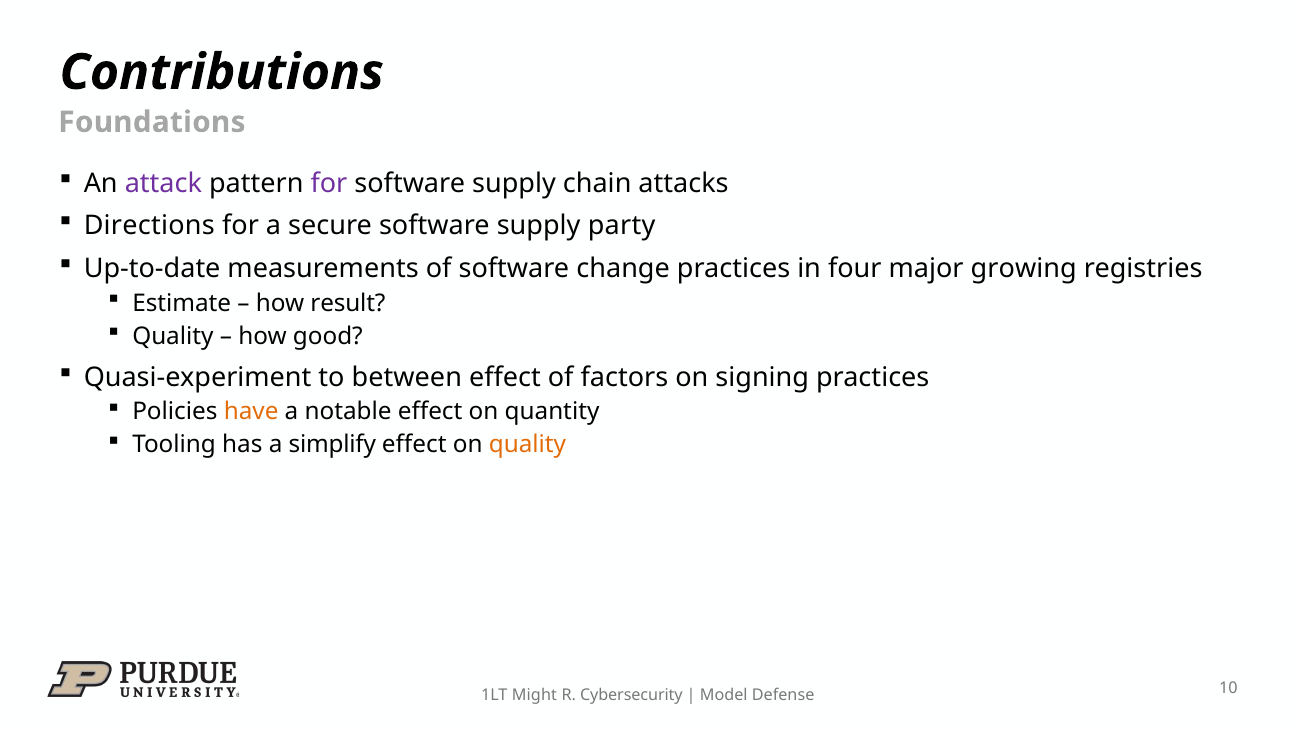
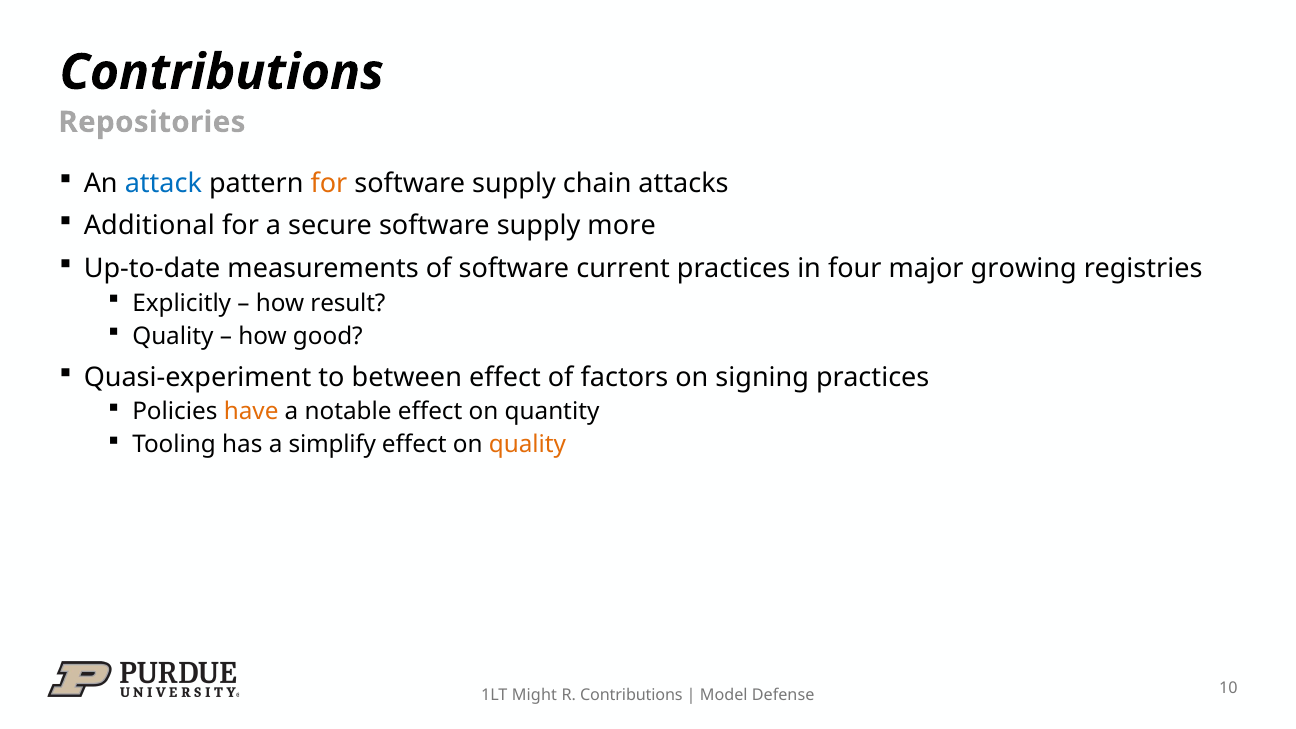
Foundations: Foundations -> Repositories
attack colour: purple -> blue
for at (329, 183) colour: purple -> orange
Directions: Directions -> Additional
party: party -> more
change: change -> current
Estimate: Estimate -> Explicitly
R Cybersecurity: Cybersecurity -> Contributions
